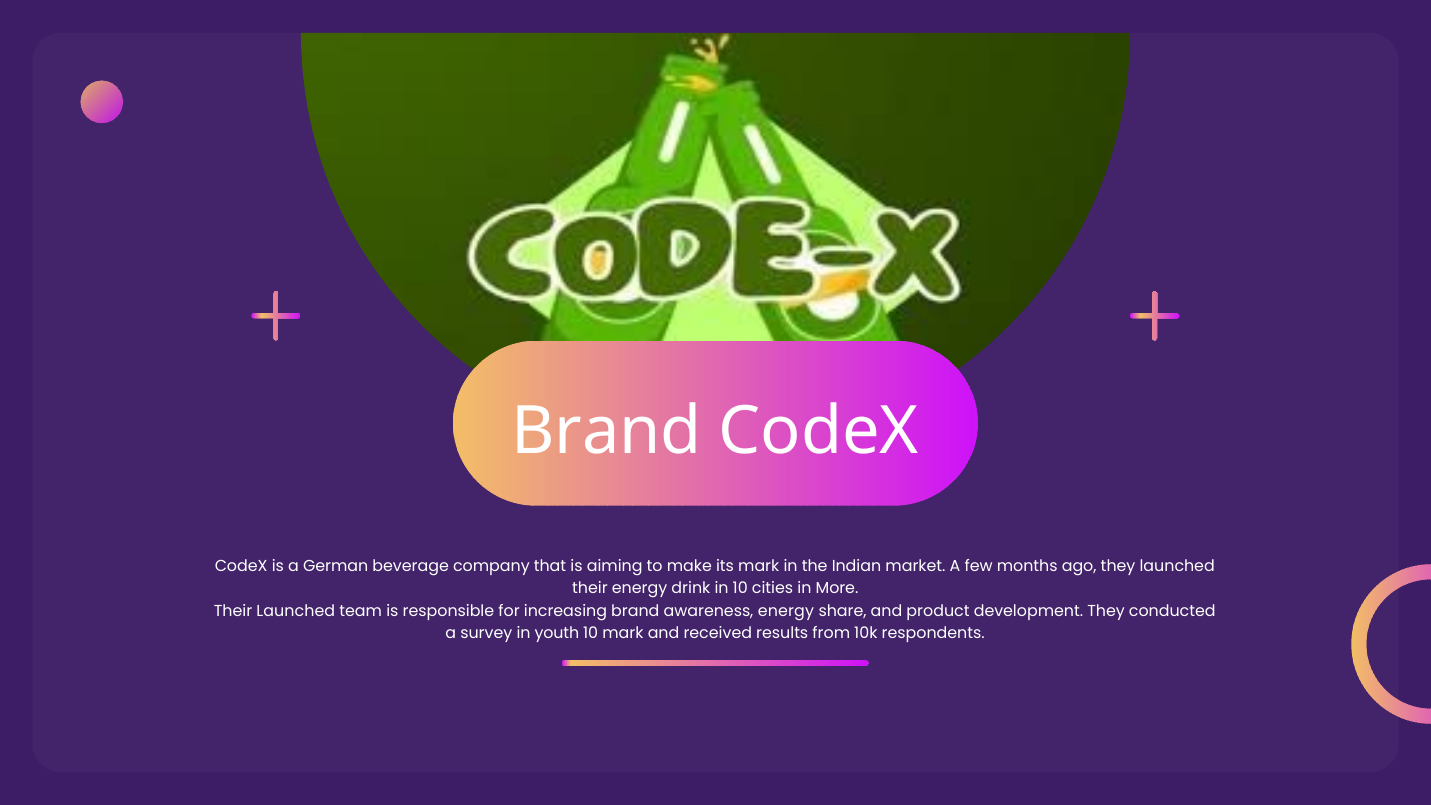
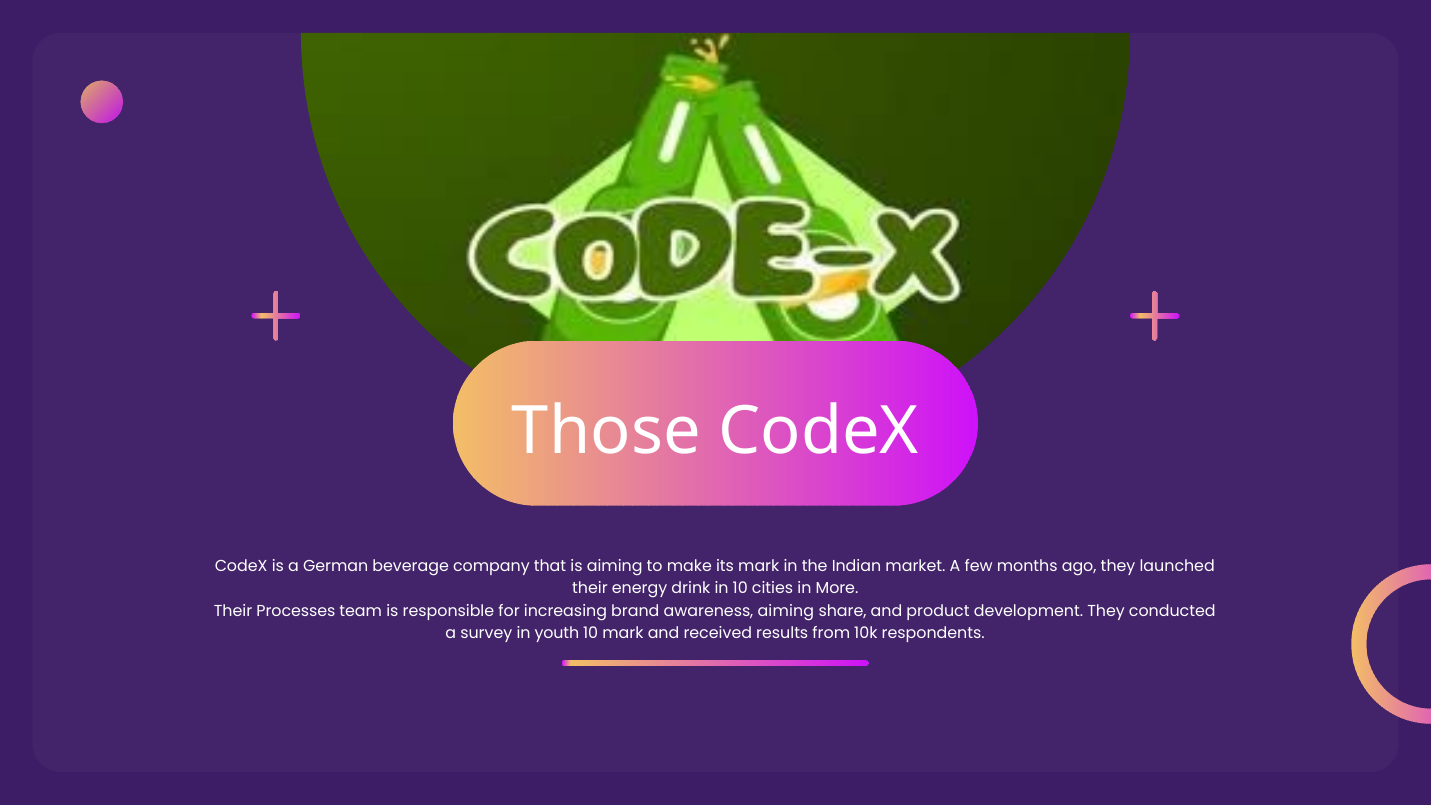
Brand at (607, 431): Brand -> Those
Their Launched: Launched -> Processes
awareness energy: energy -> aiming
